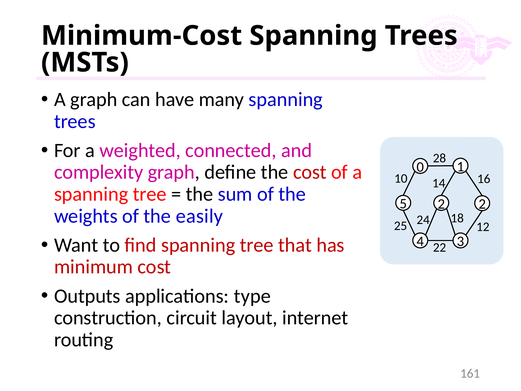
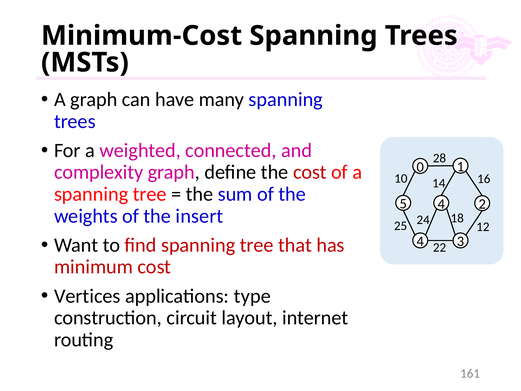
5 2: 2 -> 4
easily: easily -> insert
Outputs: Outputs -> Vertices
